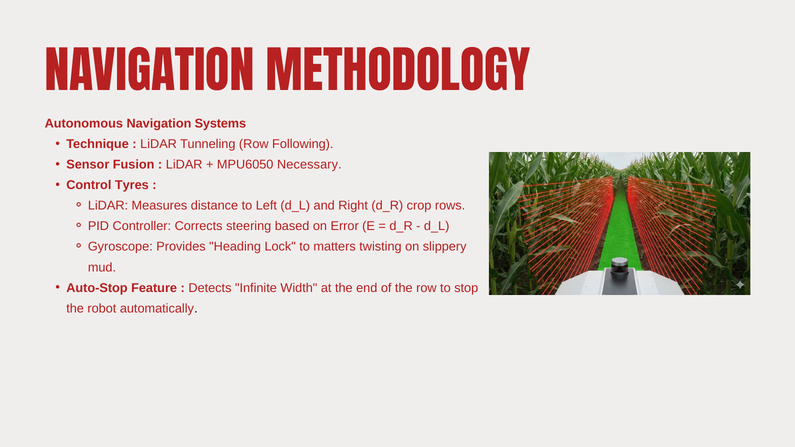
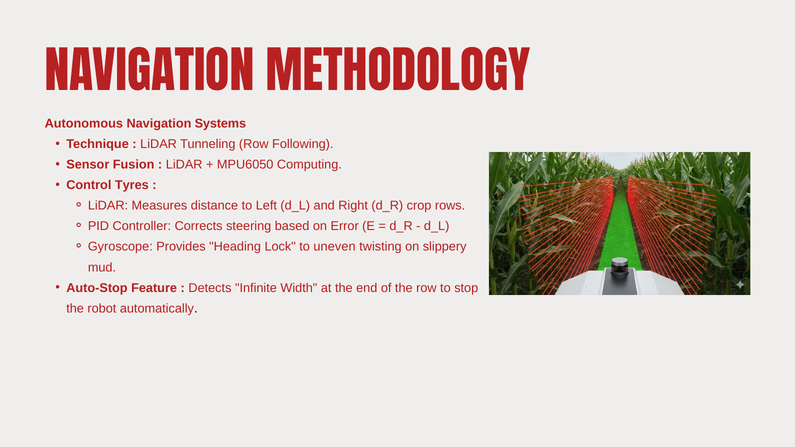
Necessary: Necessary -> Computing
matters: matters -> uneven
